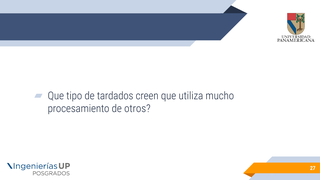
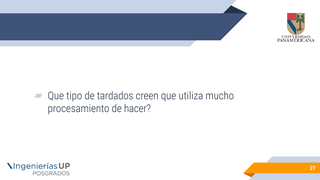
otros: otros -> hacer
